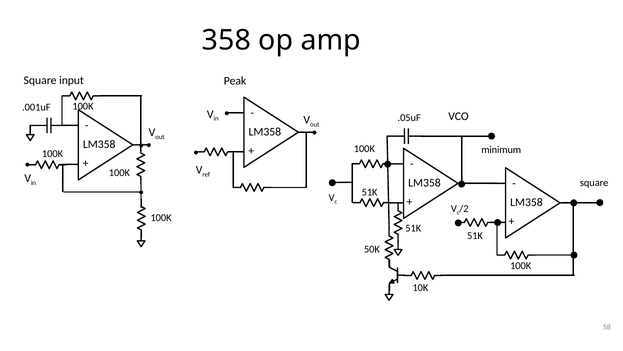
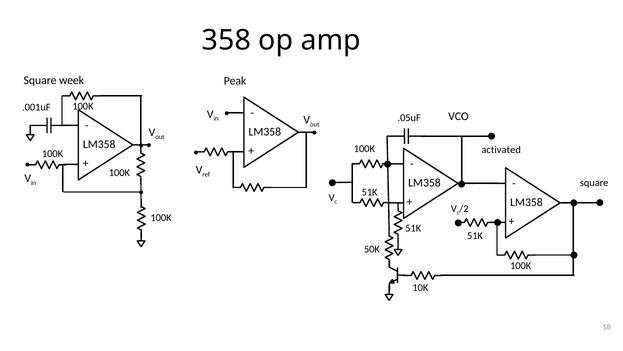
input: input -> week
minimum: minimum -> activated
